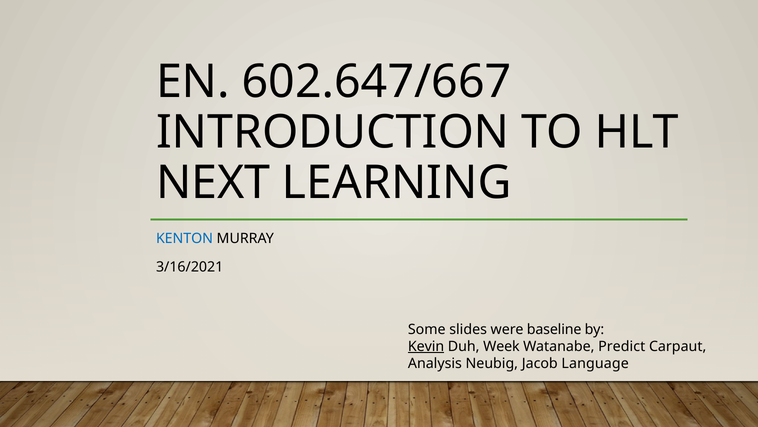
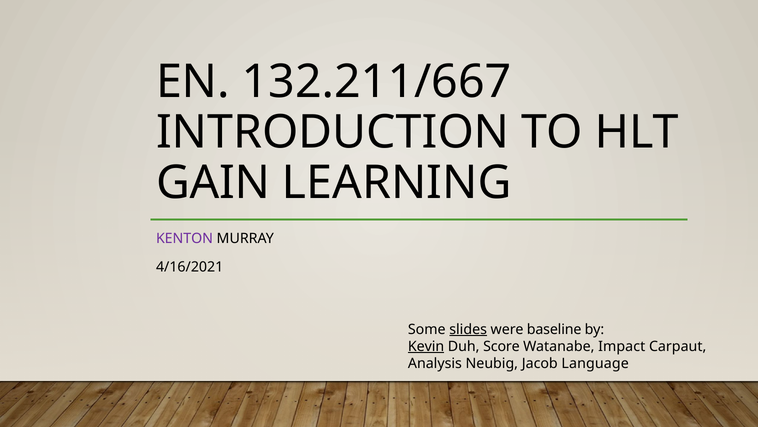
602.647/667: 602.647/667 -> 132.211/667
NEXT: NEXT -> GAIN
KENTON colour: blue -> purple
3/16/2021: 3/16/2021 -> 4/16/2021
slides underline: none -> present
Week: Week -> Score
Predict: Predict -> Impact
